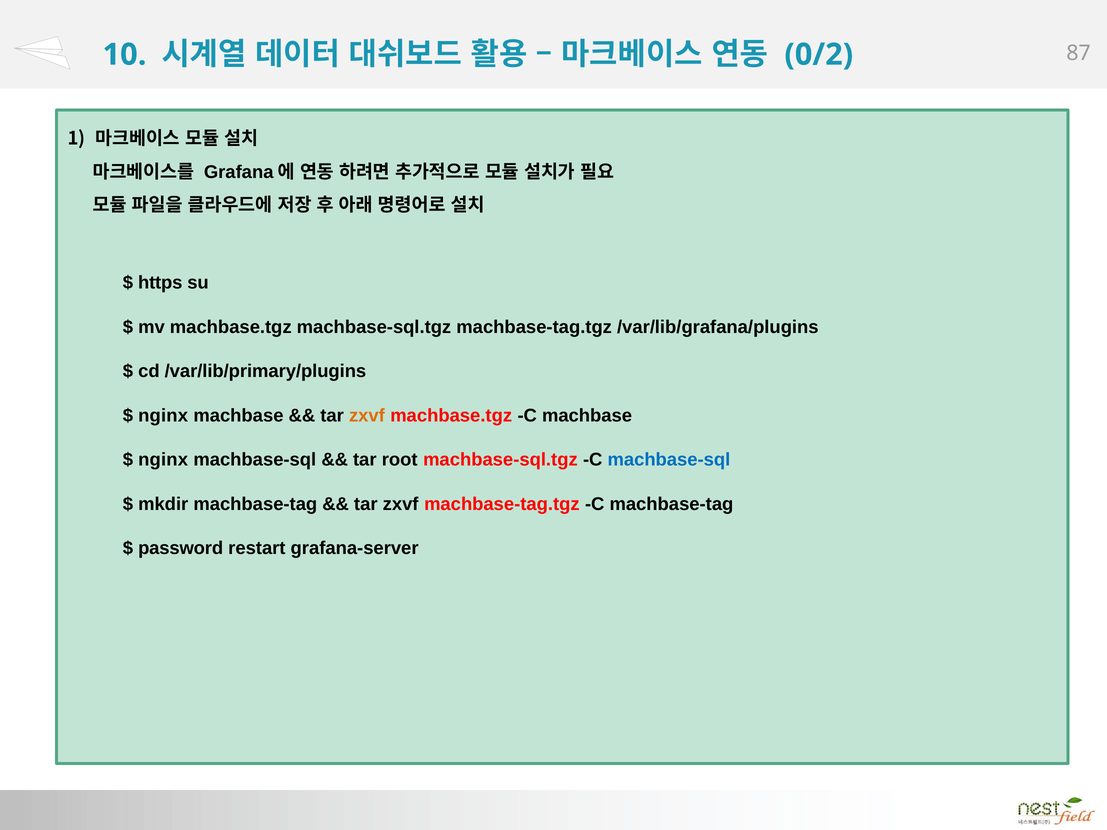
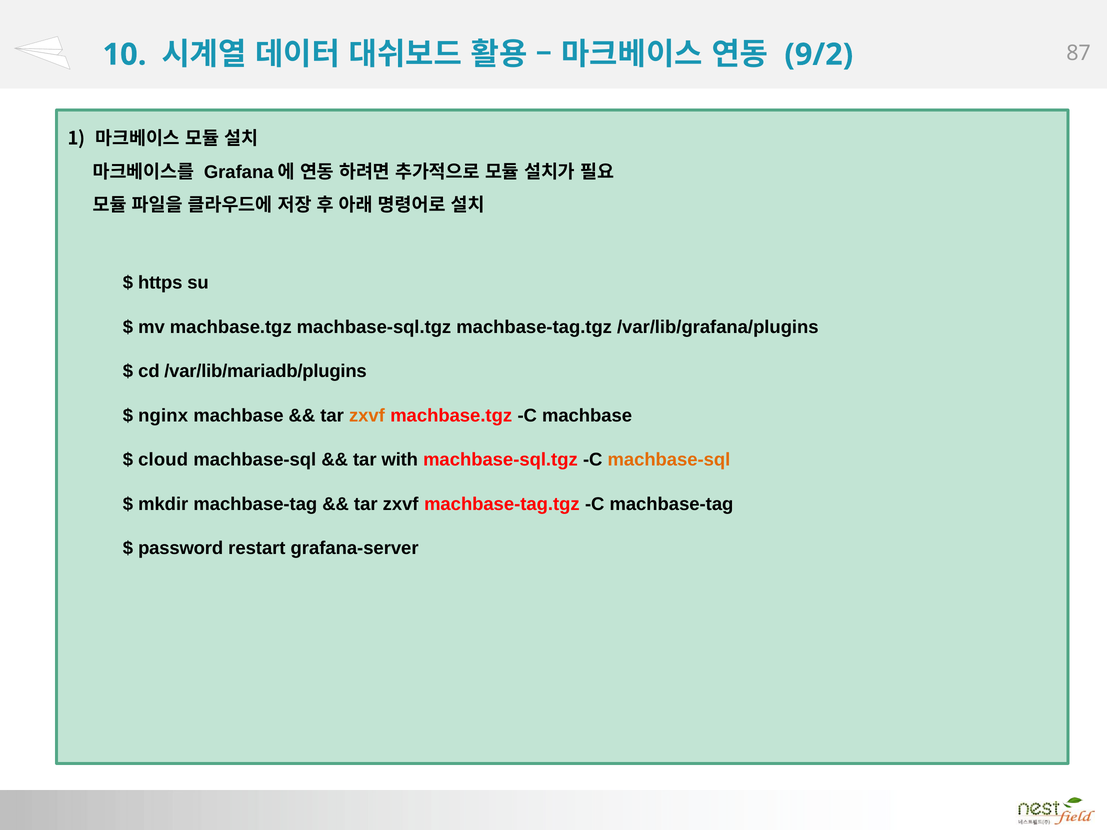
0/2: 0/2 -> 9/2
/var/lib/primary/plugins: /var/lib/primary/plugins -> /var/lib/mariadb/plugins
nginx at (163, 460): nginx -> cloud
root: root -> with
machbase-sql at (669, 460) colour: blue -> orange
